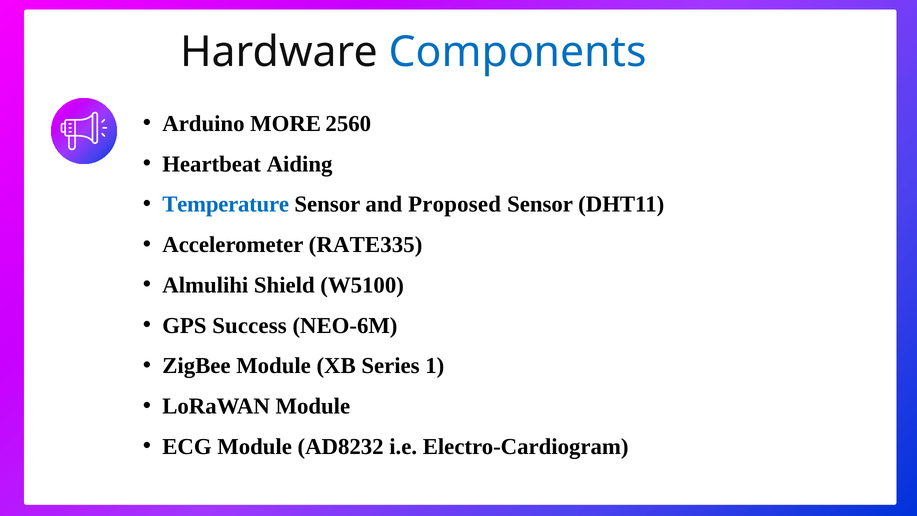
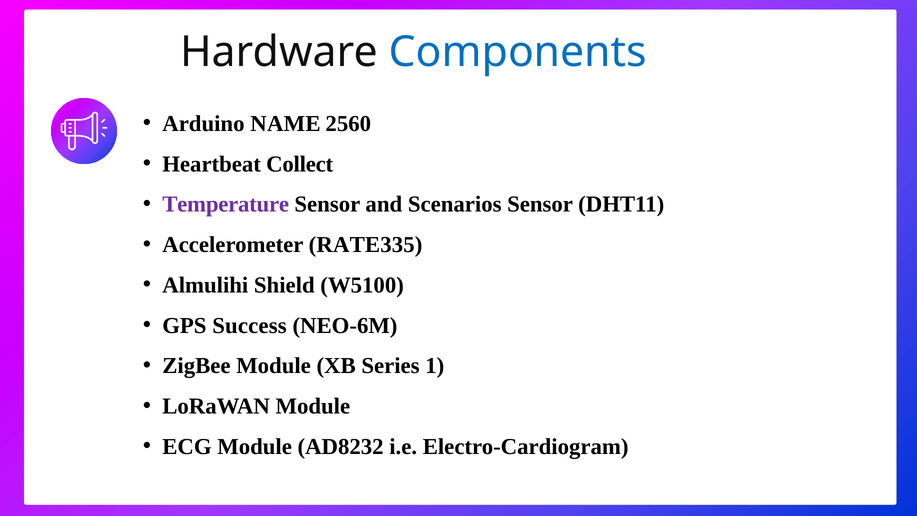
MORE: MORE -> NAME
Aiding: Aiding -> Collect
Temperature colour: blue -> purple
Proposed: Proposed -> Scenarios
